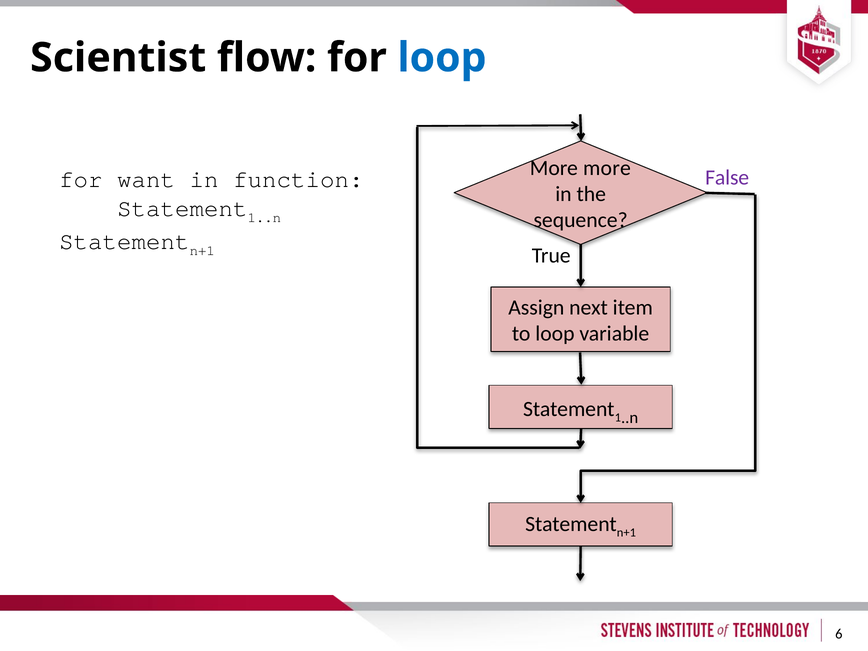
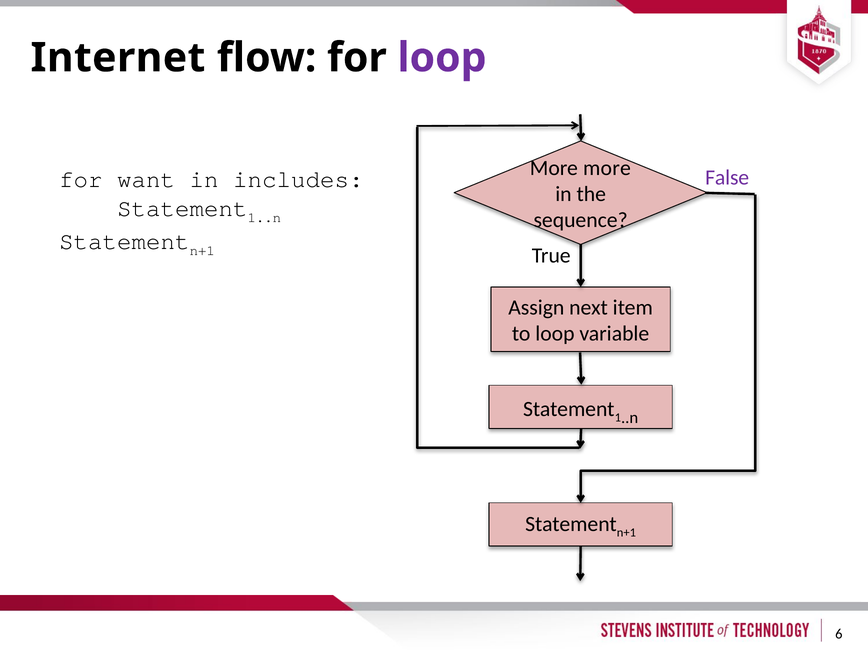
Scientist: Scientist -> Internet
loop at (442, 58) colour: blue -> purple
function: function -> includes
